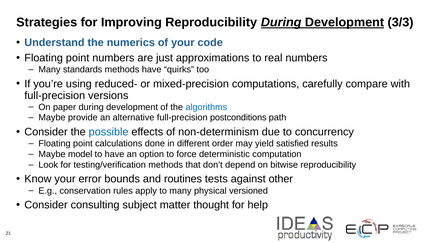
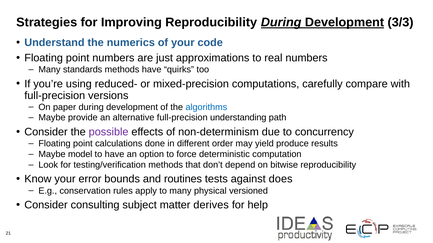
postconditions: postconditions -> understanding
possible colour: blue -> purple
satisfied: satisfied -> produce
other: other -> does
thought: thought -> derives
